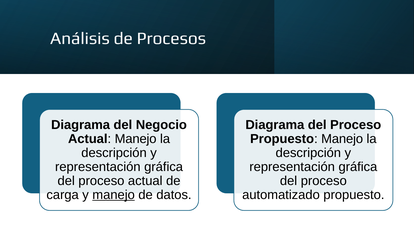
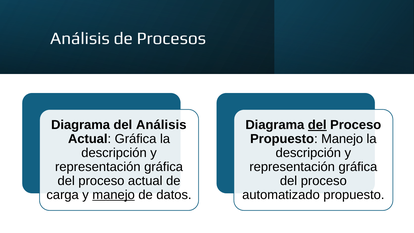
del Negocio: Negocio -> Análisis
del at (317, 125) underline: none -> present
Actual Manejo: Manejo -> Gráfica
